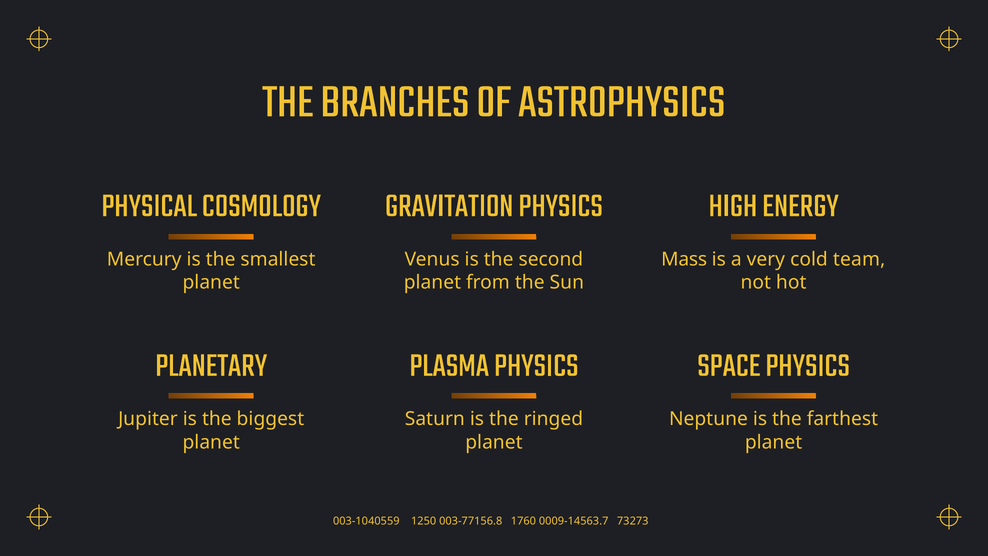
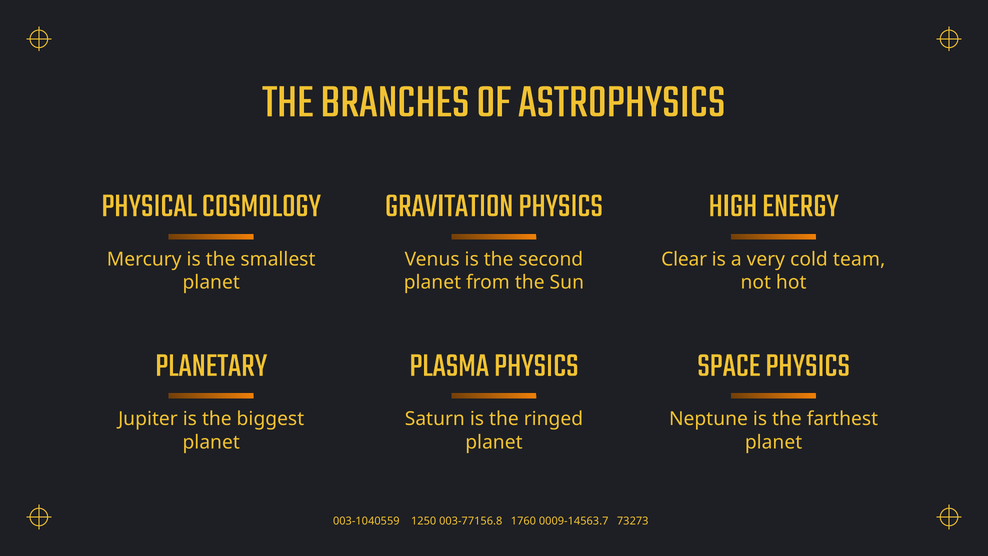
Mass: Mass -> Clear
